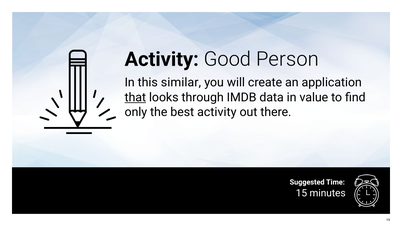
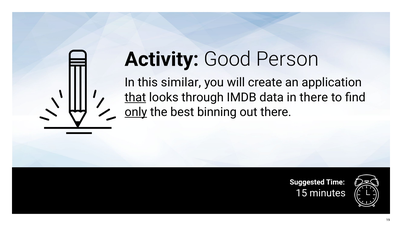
in value: value -> there
only underline: none -> present
best activity: activity -> binning
